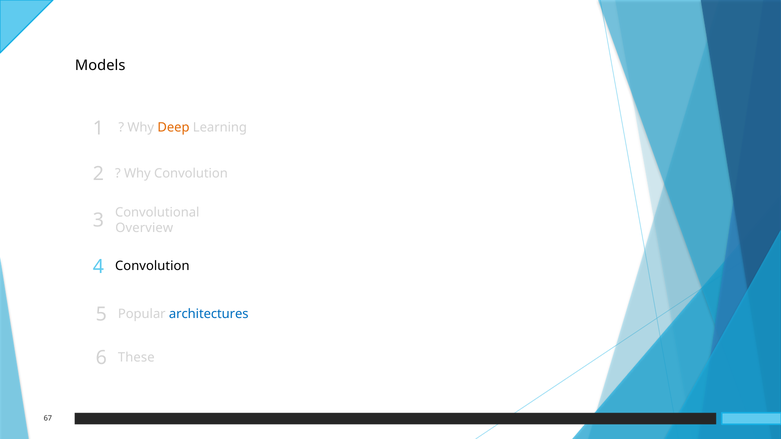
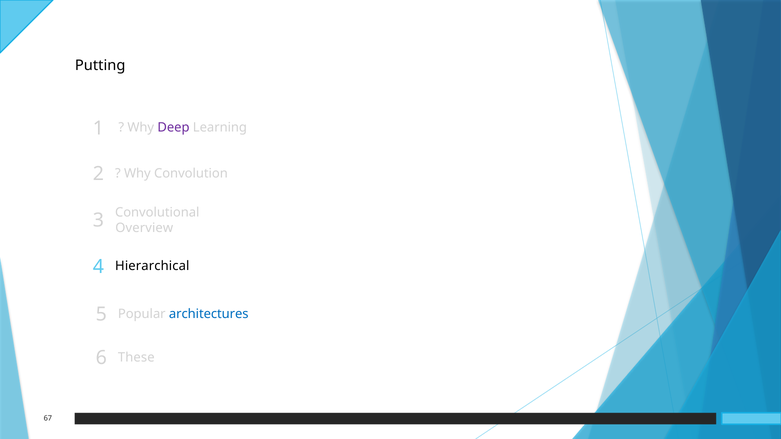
Models: Models -> Putting
Deep colour: orange -> purple
4 Convolution: Convolution -> Hierarchical
